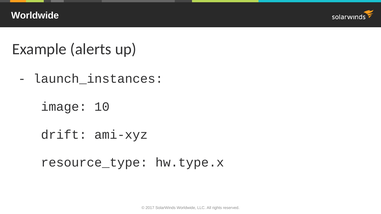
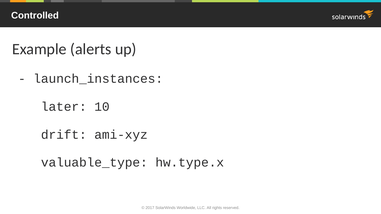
Worldwide at (35, 15): Worldwide -> Controlled
image: image -> later
resource_type: resource_type -> valuable_type
